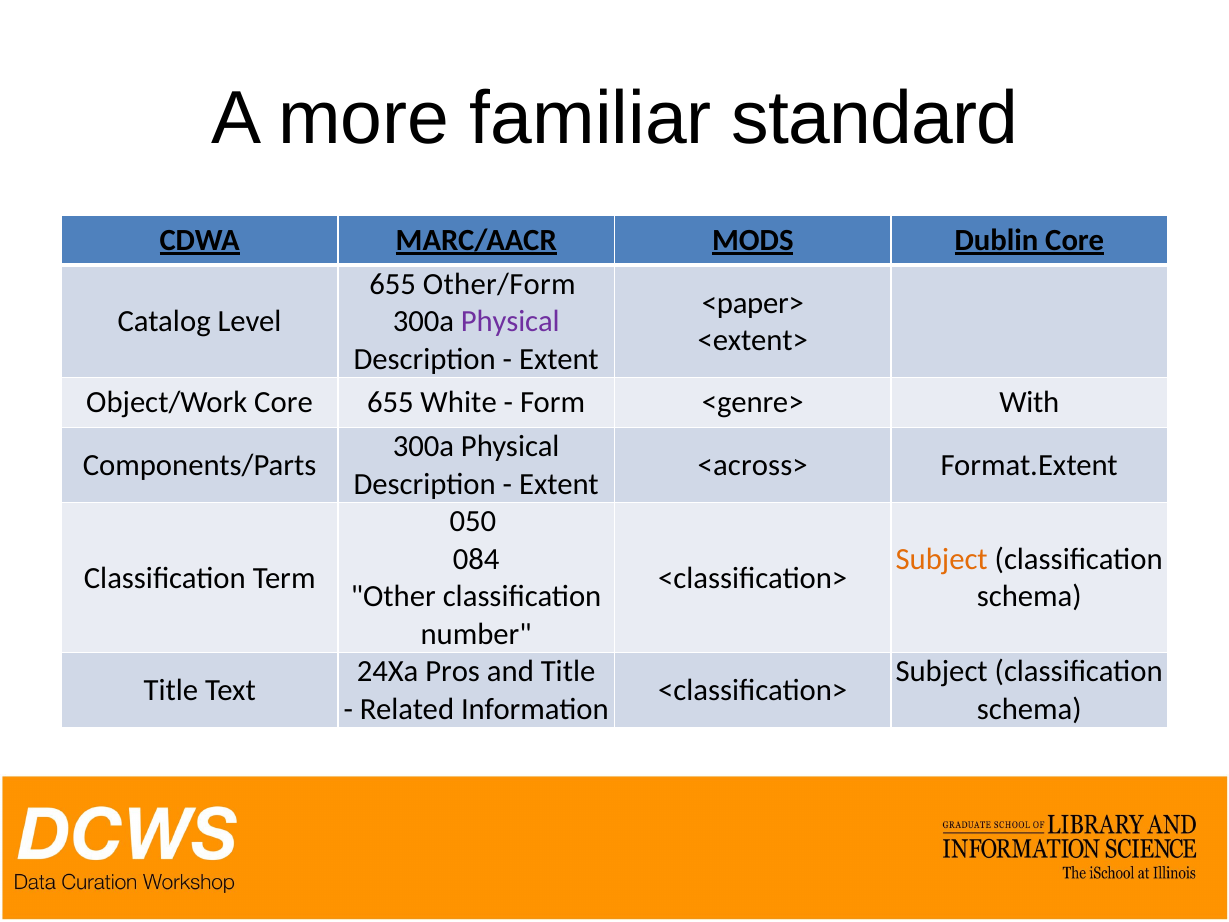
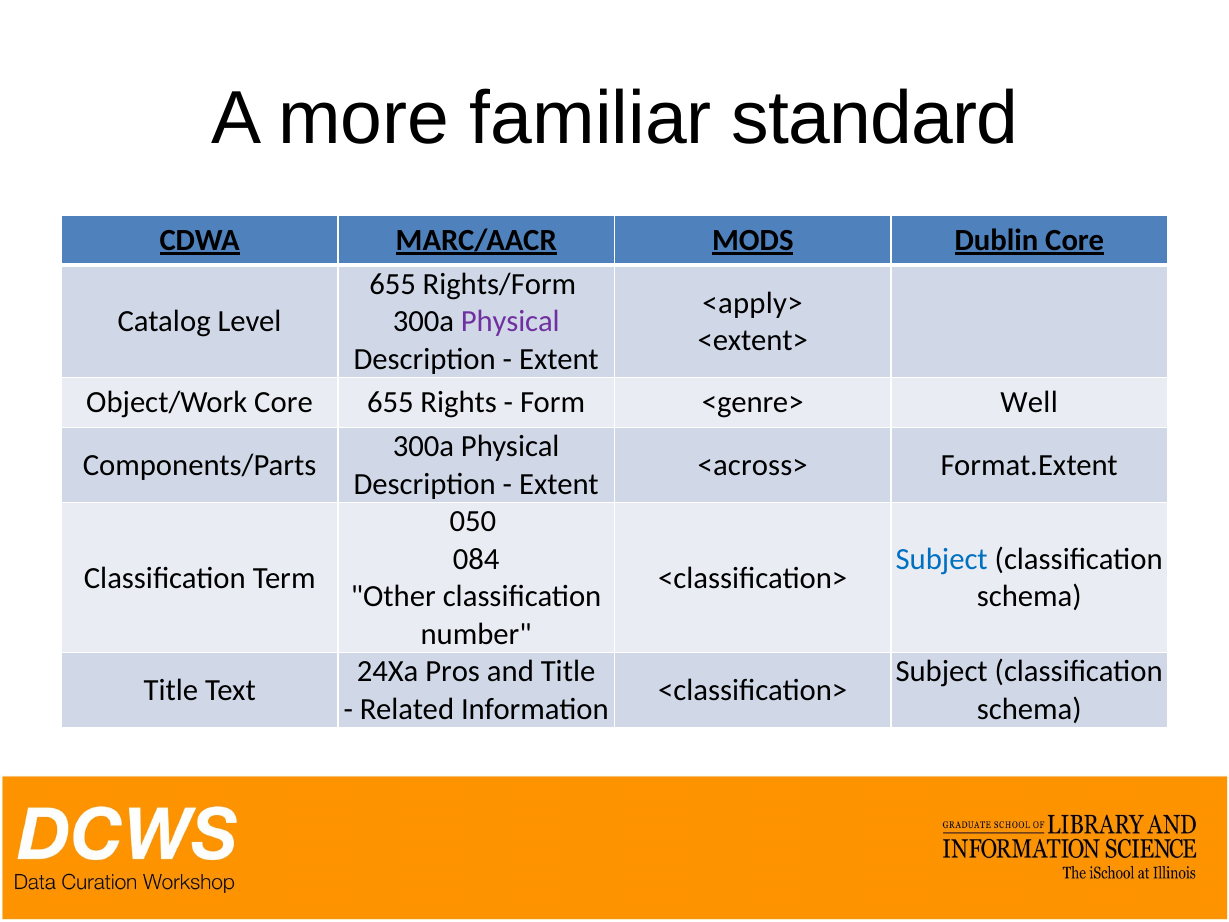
Other/Form: Other/Form -> Rights/Form
<paper>: <paper> -> <apply>
White: White -> Rights
With: With -> Well
Subject at (942, 559) colour: orange -> blue
